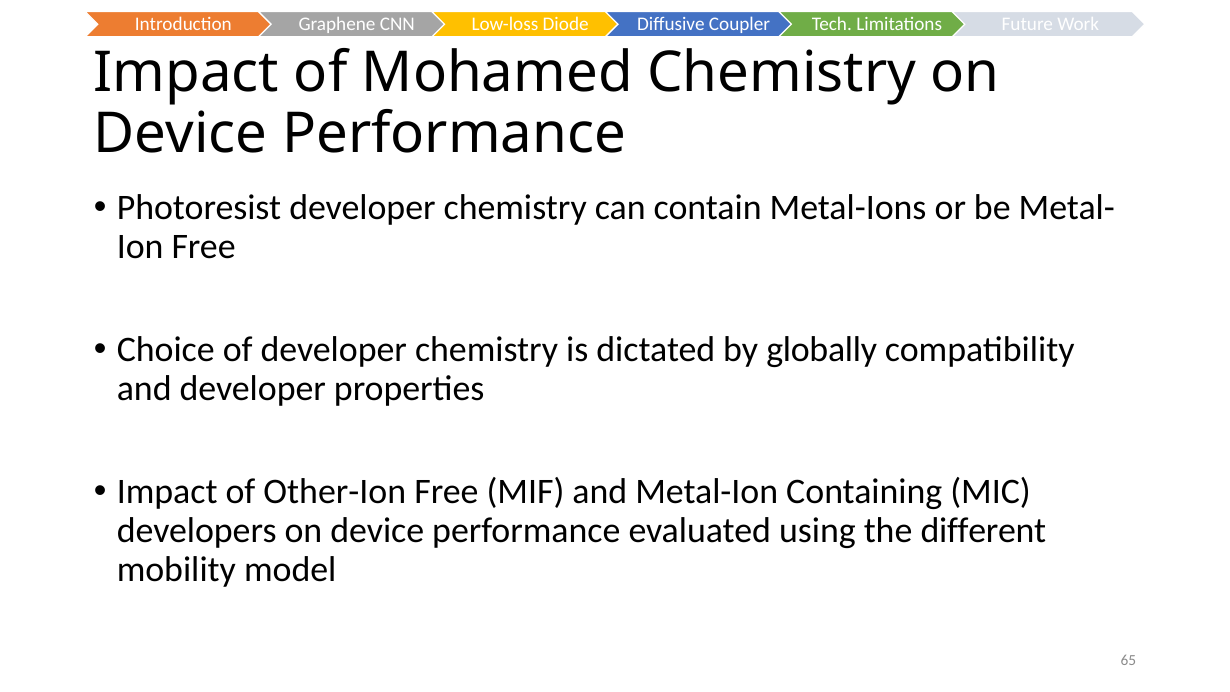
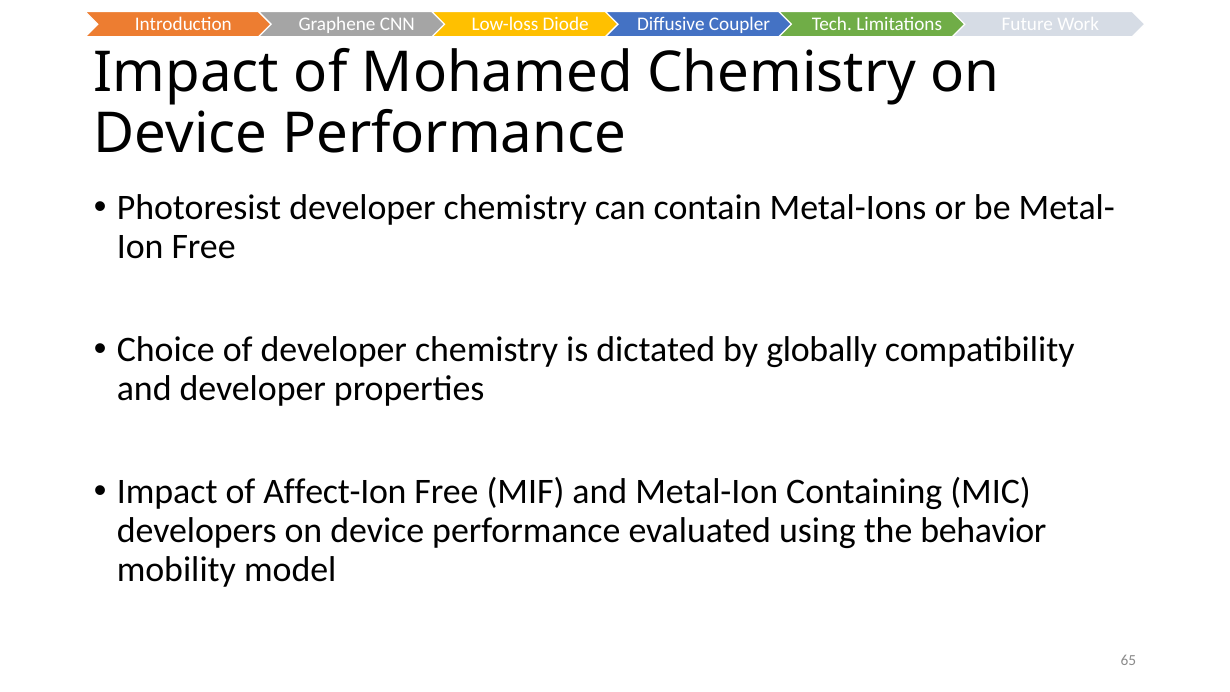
Other-Ion: Other-Ion -> Affect-Ion
different: different -> behavior
